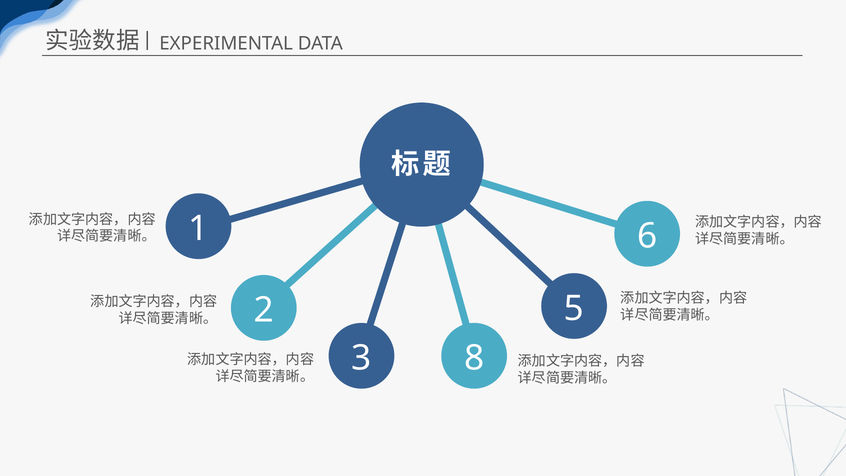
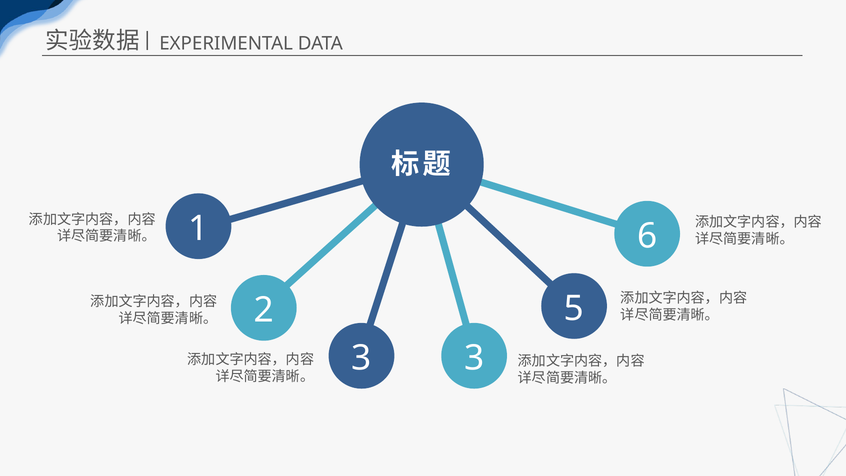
3 8: 8 -> 3
